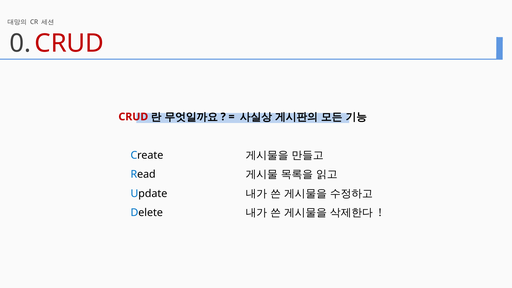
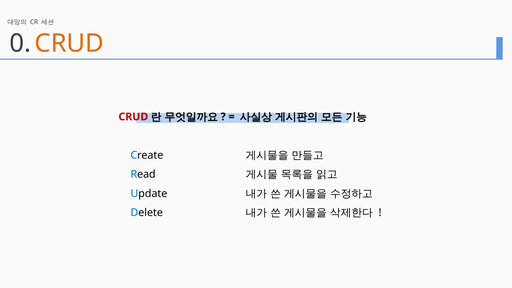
CRUD at (69, 43) colour: red -> orange
